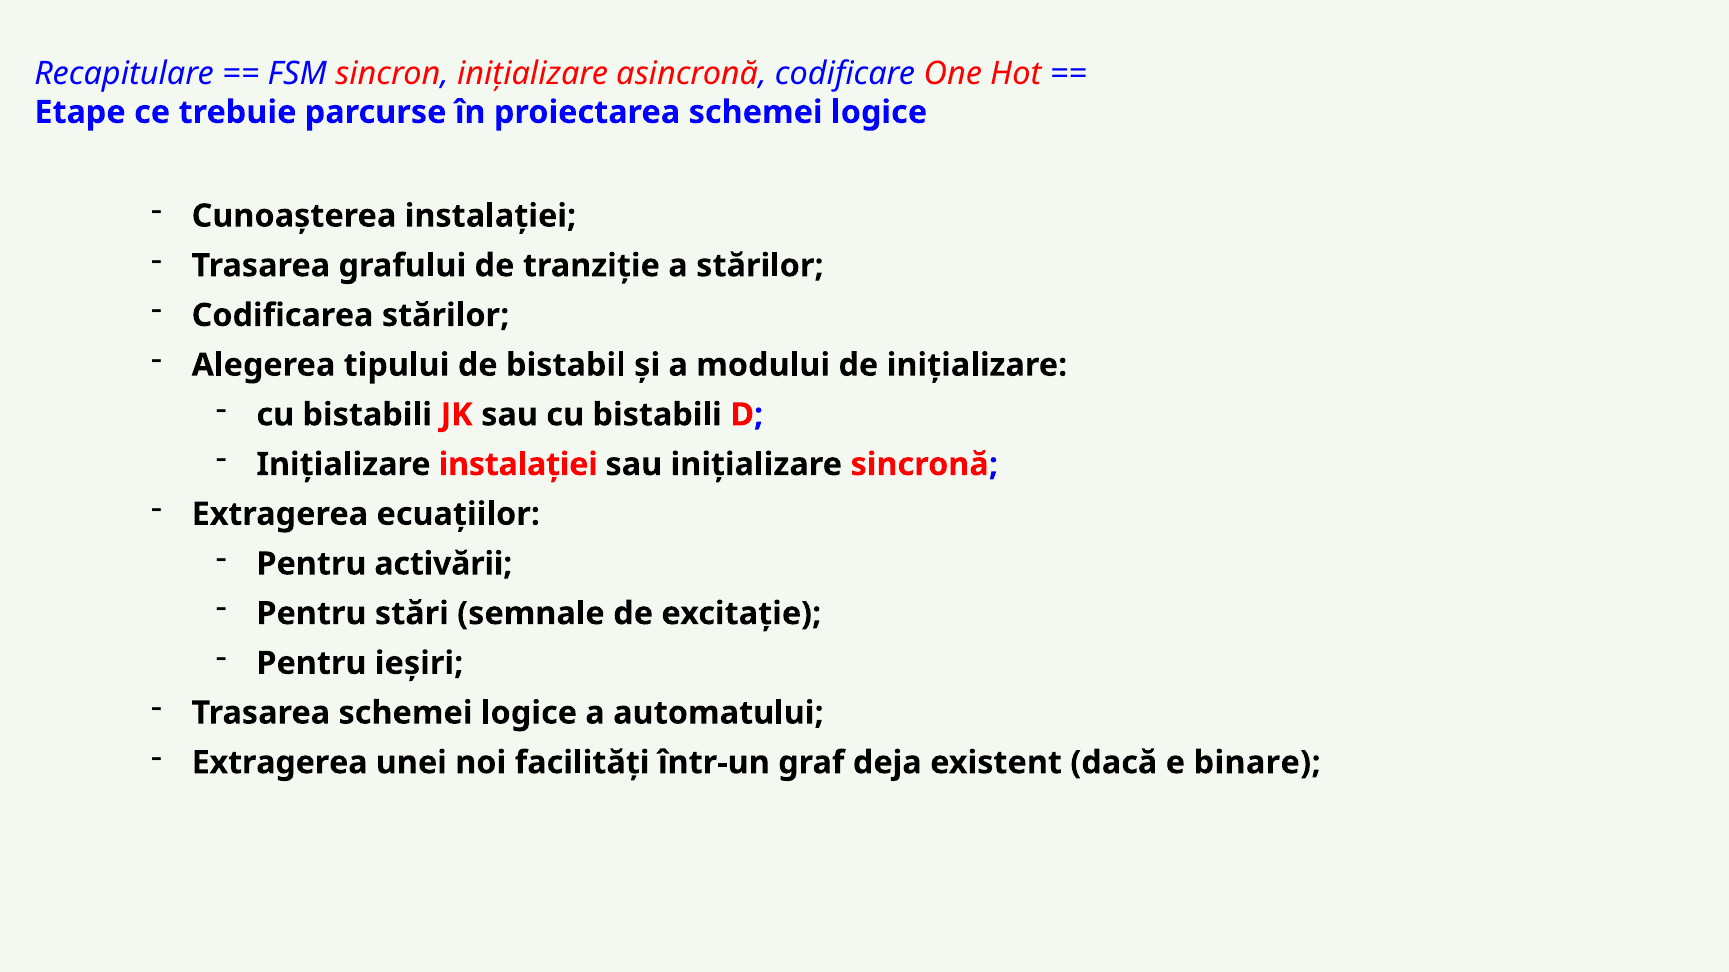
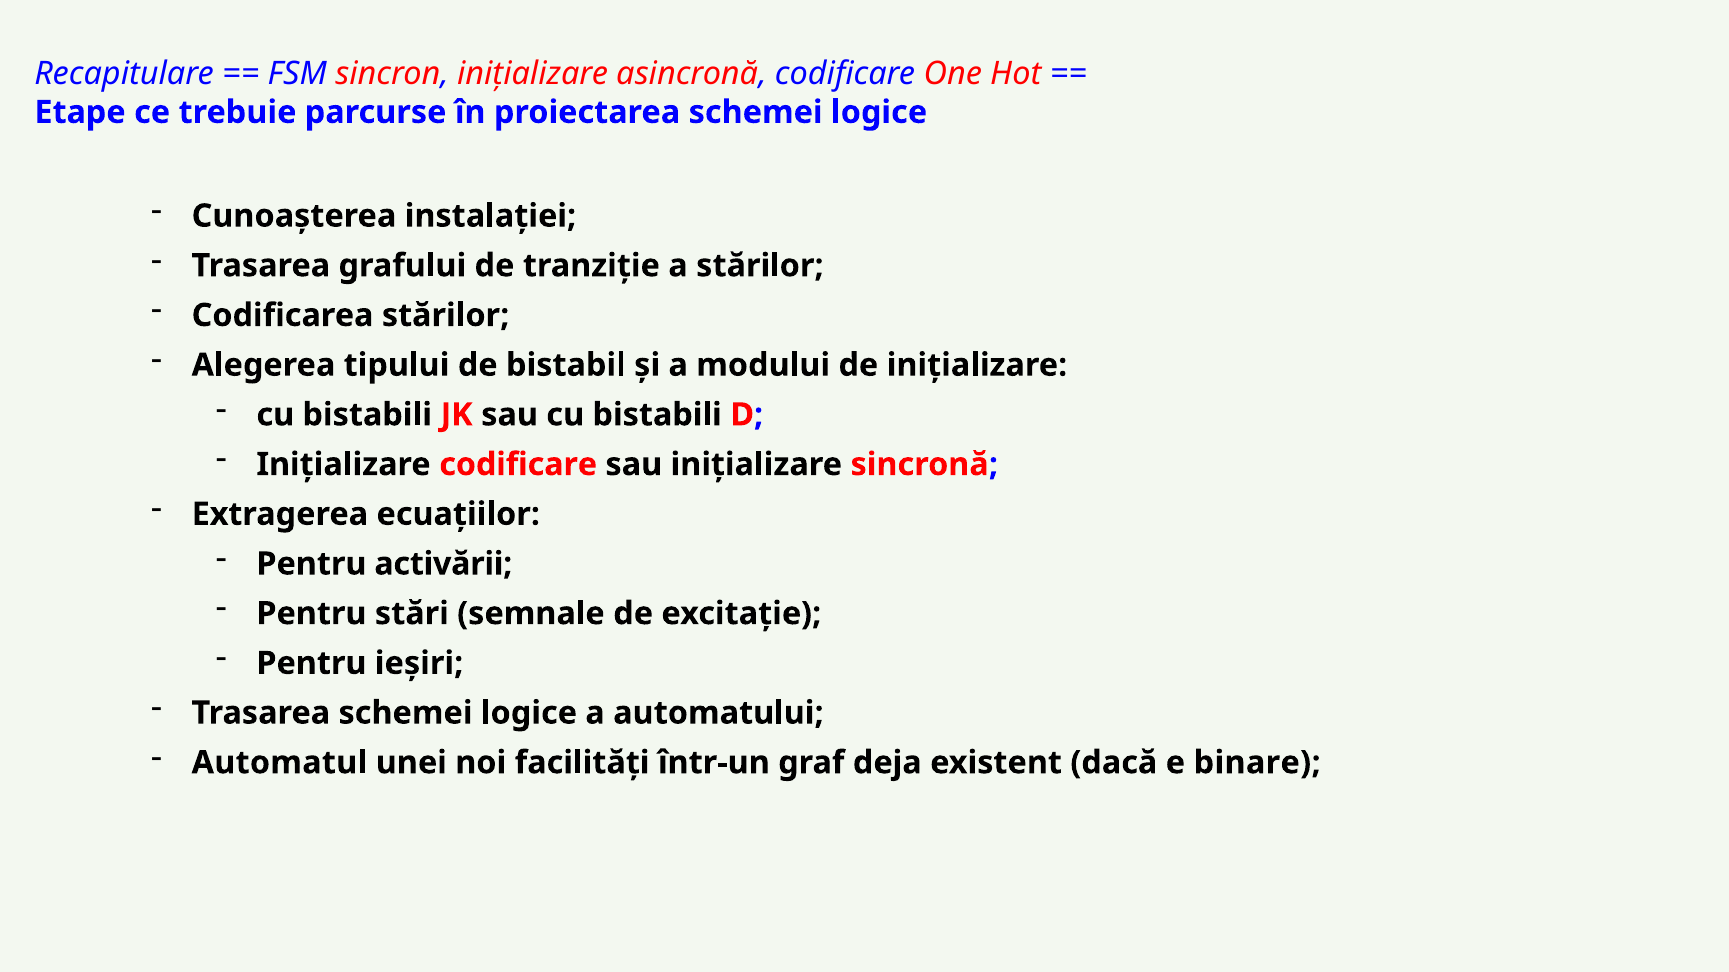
Inițializare instalației: instalației -> codificare
Extragerea at (280, 763): Extragerea -> Automatul
